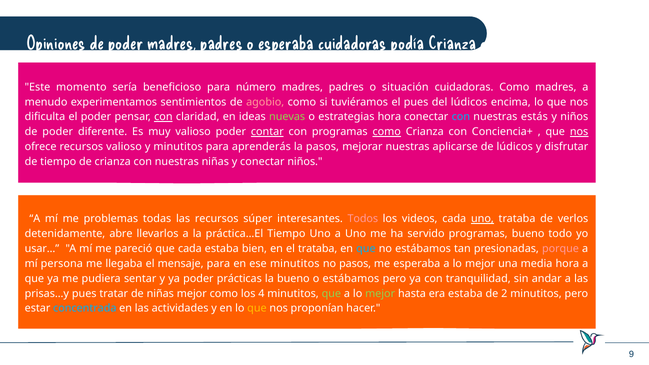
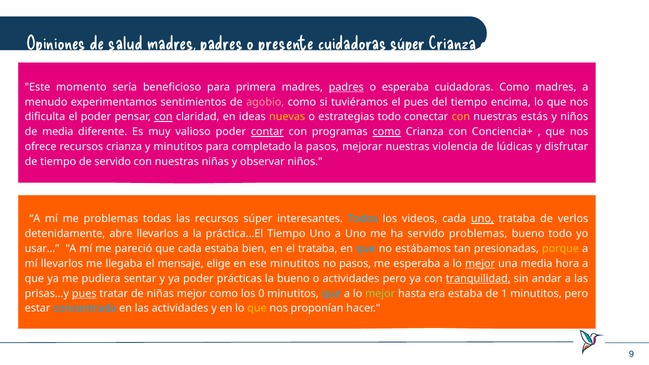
Opiniones de poder: poder -> salud
o esperaba: esperaba -> presente
cuidadoras podía: podía -> súper
número: número -> primera
padres at (346, 87) underline: none -> present
o situación: situación -> esperaba
del lúdicos: lúdicos -> tiempo
nuevas colour: light green -> yellow
estrategias hora: hora -> todo
con at (461, 117) colour: light blue -> yellow
poder at (58, 132): poder -> media
nos at (579, 132) underline: present -> none
recursos valioso: valioso -> crianza
aprenderás: aprenderás -> completado
aplicarse: aplicarse -> violencia
de lúdicos: lúdicos -> lúdicas
de crianza: crianza -> servido
y conectar: conectar -> observar
Todos colour: pink -> light blue
servido programas: programas -> problemas
porque colour: pink -> yellow
mí persona: persona -> llevarlos
mensaje para: para -> elige
mejor at (480, 264) underline: none -> present
o estábamos: estábamos -> actividades
tranquilidad underline: none -> present
pues at (84, 294) underline: none -> present
4: 4 -> 0
que at (331, 294) colour: light green -> light blue
2: 2 -> 1
